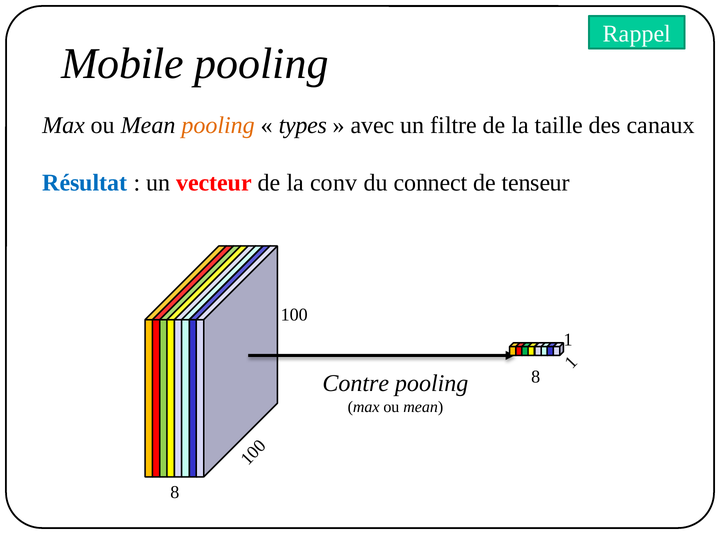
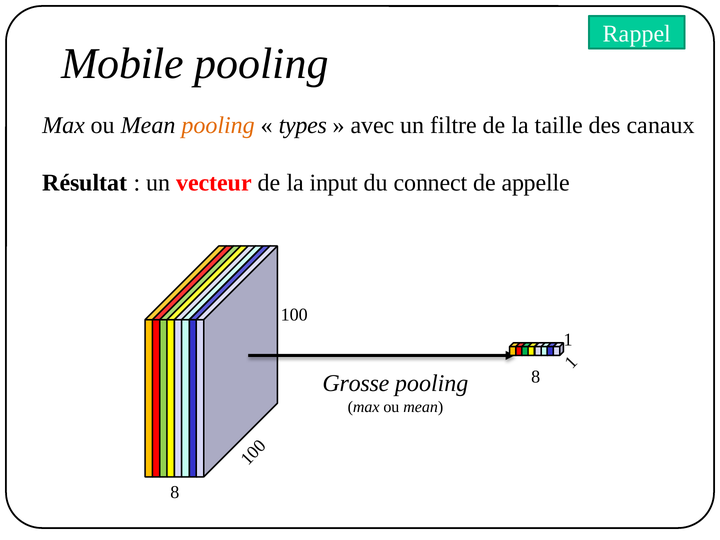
Résultat colour: blue -> black
conv: conv -> input
tenseur: tenseur -> appelle
Contre: Contre -> Grosse
